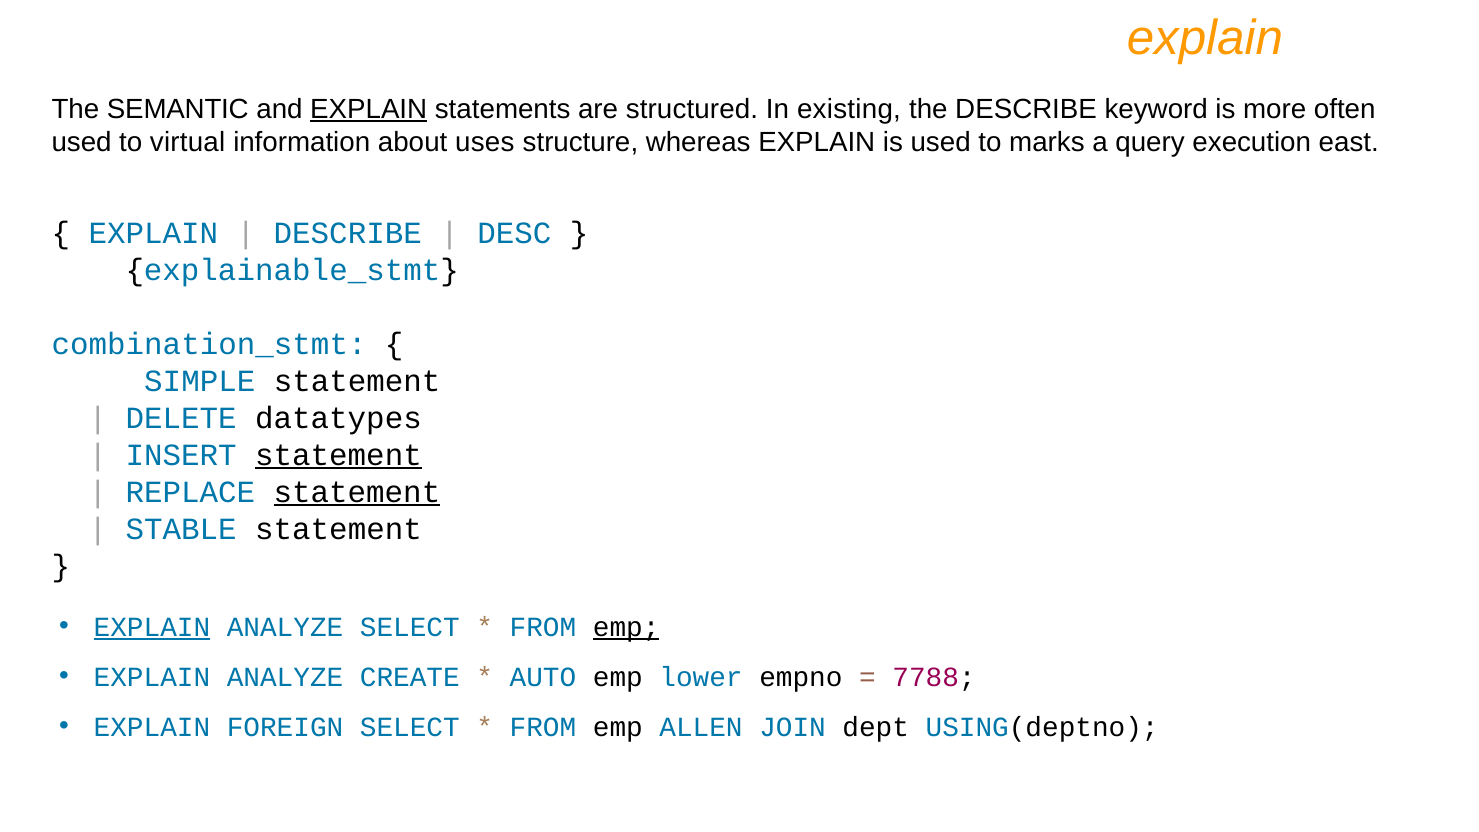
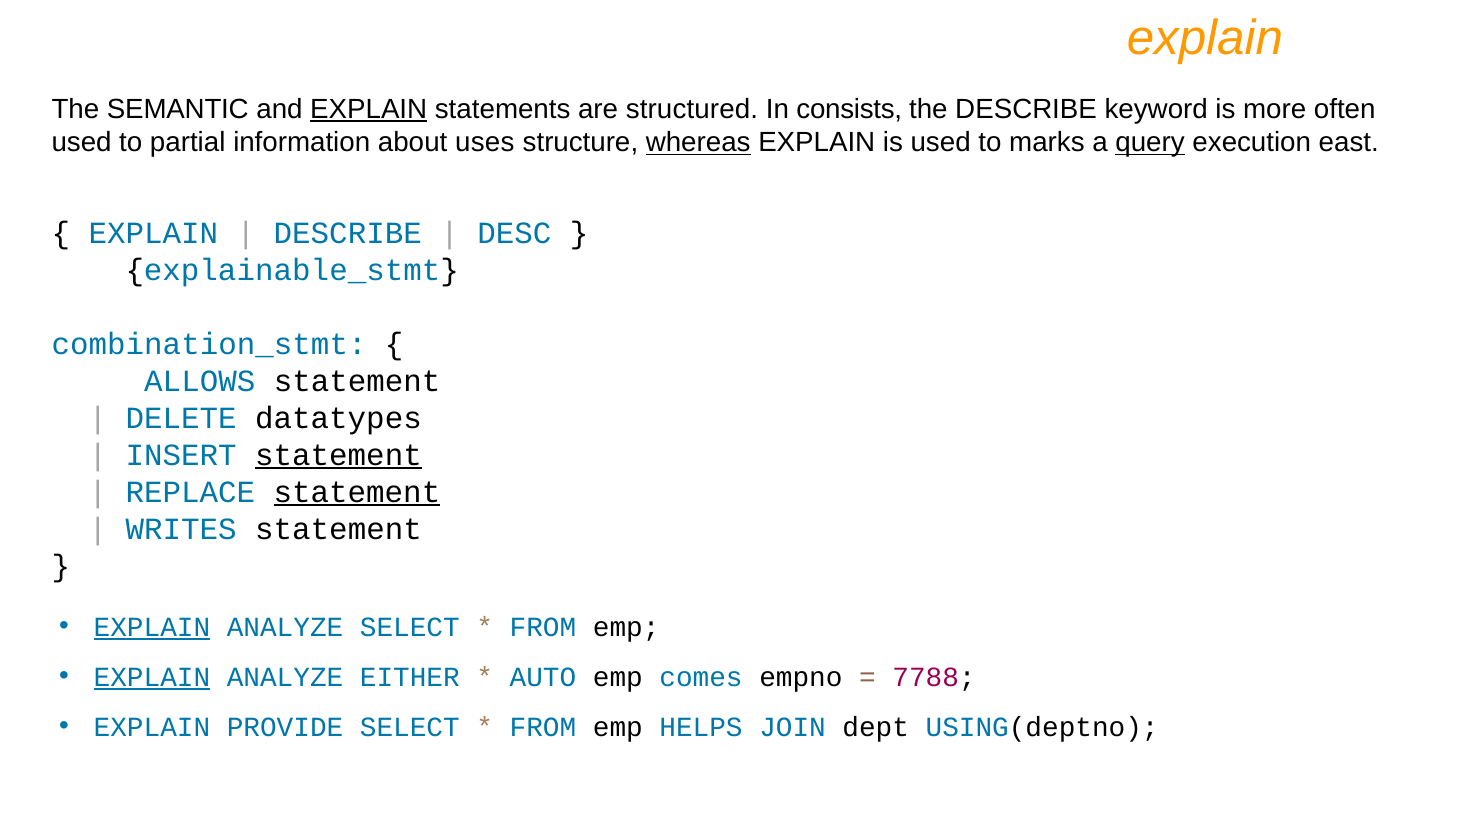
existing: existing -> consists
virtual: virtual -> partial
whereas underline: none -> present
query underline: none -> present
SIMPLE: SIMPLE -> ALLOWS
STABLE: STABLE -> WRITES
emp at (626, 627) underline: present -> none
EXPLAIN at (152, 677) underline: none -> present
CREATE: CREATE -> EITHER
lower: lower -> comes
FOREIGN: FOREIGN -> PROVIDE
ALLEN: ALLEN -> HELPS
